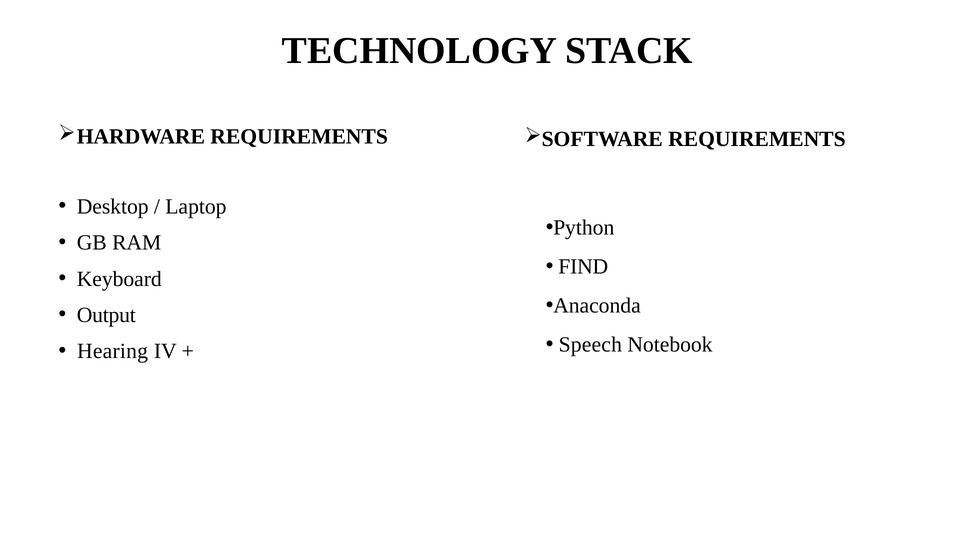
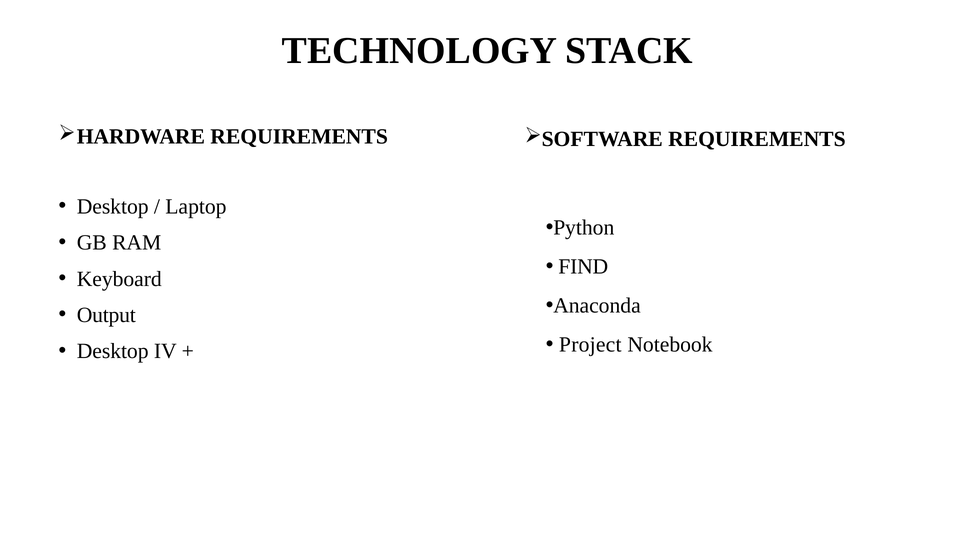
Speech: Speech -> Project
Hearing at (113, 351): Hearing -> Desktop
